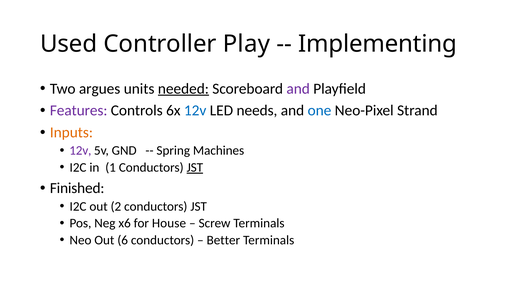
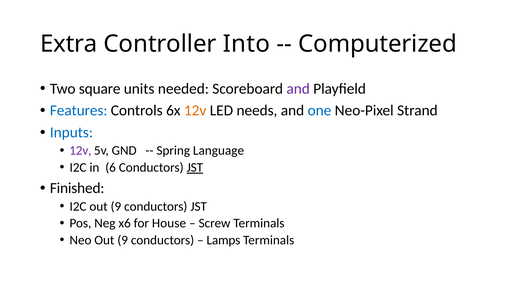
Used: Used -> Extra
Play: Play -> Into
Implementing: Implementing -> Computerized
argues: argues -> square
needed underline: present -> none
Features colour: purple -> blue
12v at (195, 111) colour: blue -> orange
Inputs colour: orange -> blue
Machines: Machines -> Language
1: 1 -> 6
I2C out 2: 2 -> 9
Neo Out 6: 6 -> 9
Better: Better -> Lamps
